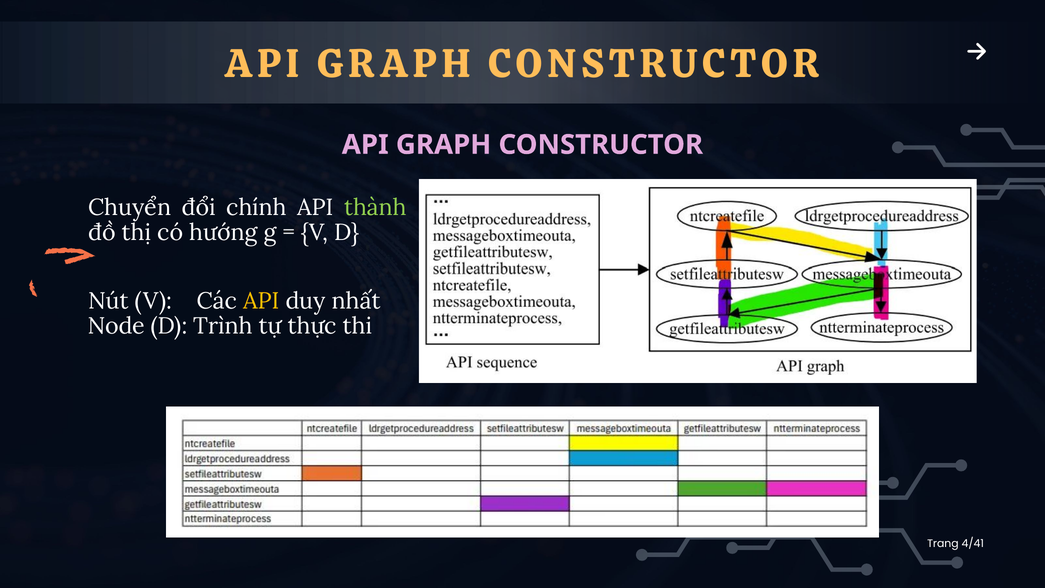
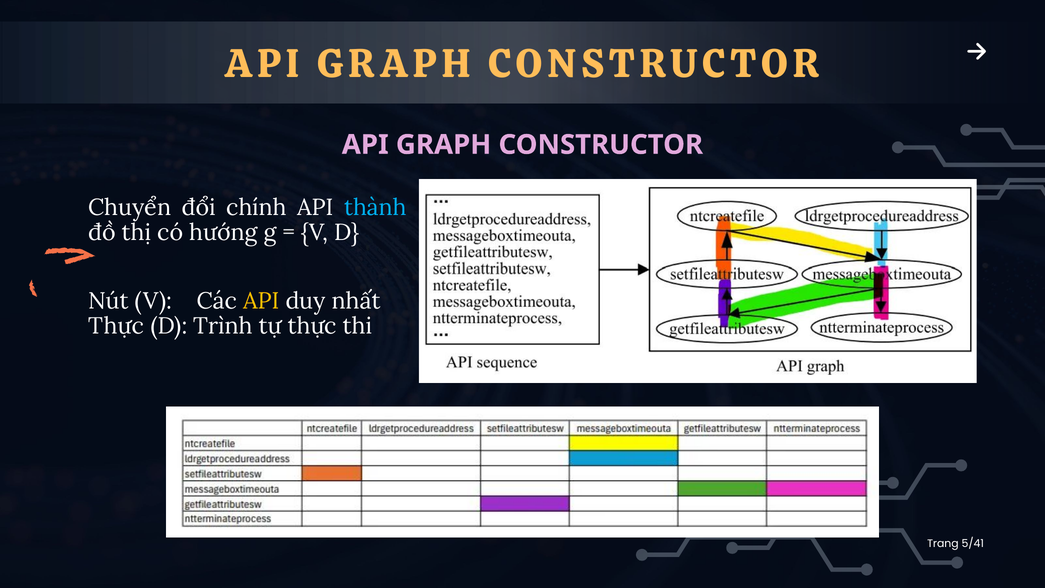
thành colour: light green -> light blue
Node at (117, 326): Node -> Thực
4/41: 4/41 -> 5/41
